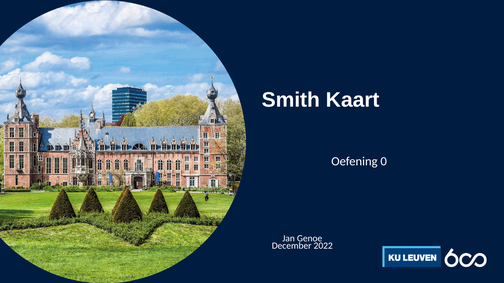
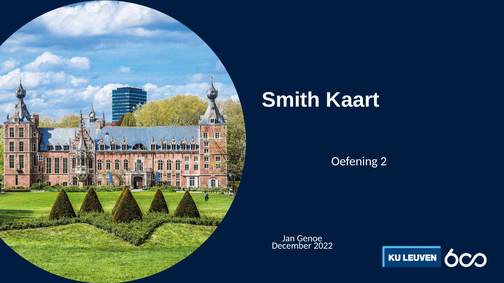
0: 0 -> 2
